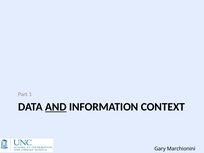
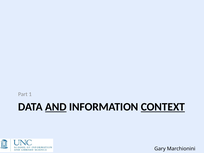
CONTEXT underline: none -> present
